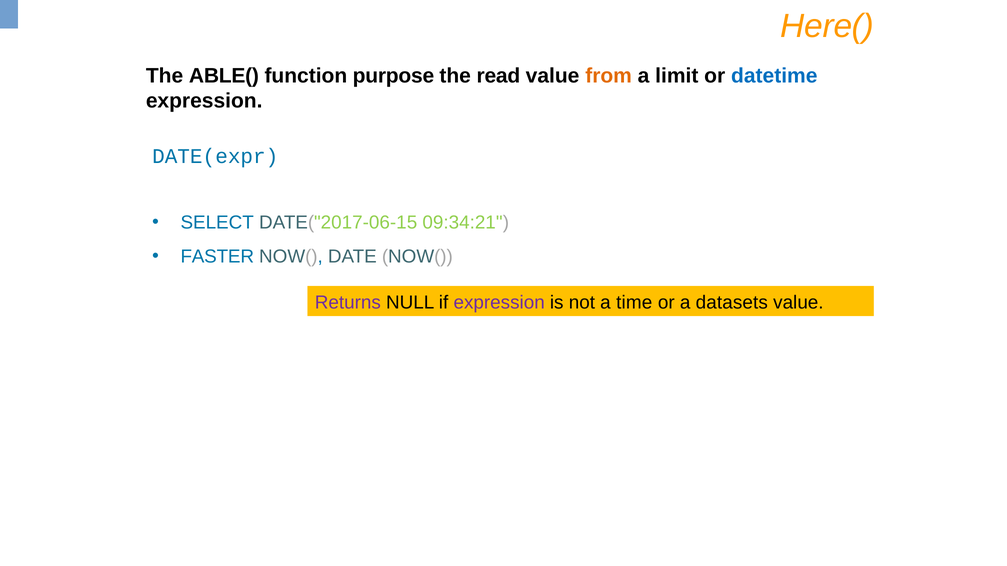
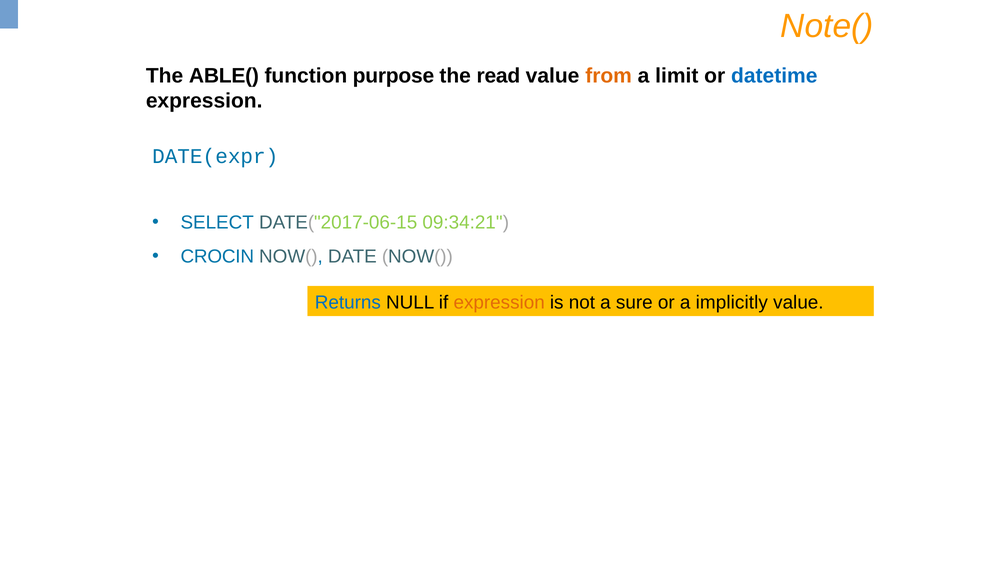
Here(: Here( -> Note(
FASTER: FASTER -> CROCIN
Returns colour: purple -> blue
expression at (499, 303) colour: purple -> orange
time: time -> sure
datasets: datasets -> implicitly
